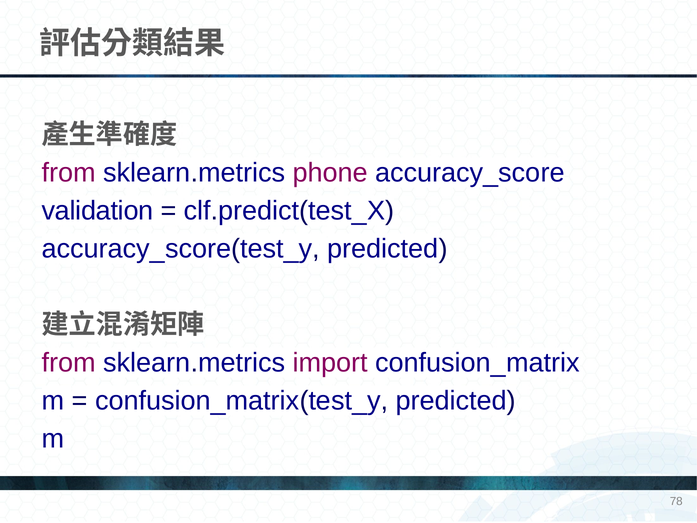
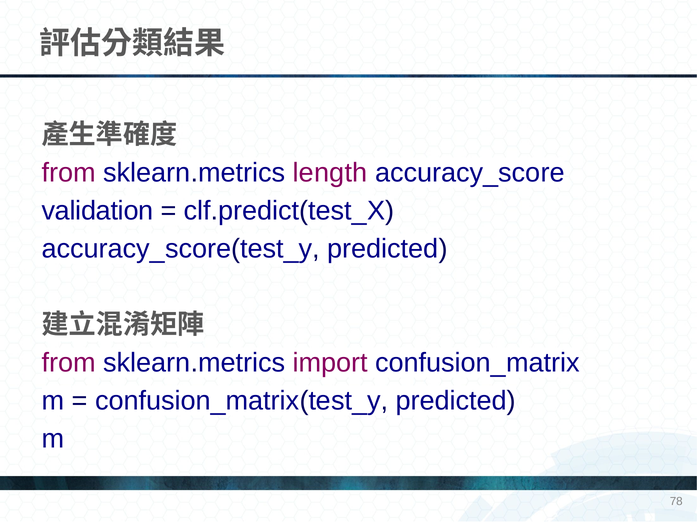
phone: phone -> length
